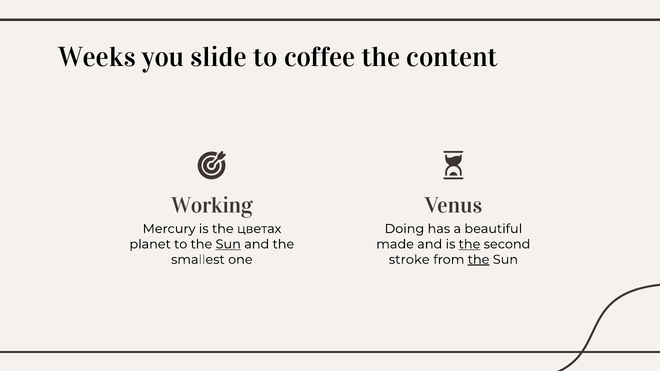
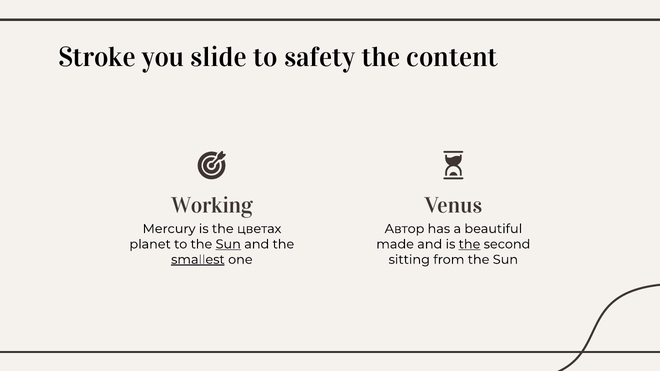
Weeks: Weeks -> Stroke
coffee: coffee -> safety
Doing: Doing -> Автор
smallest underline: none -> present
stroke: stroke -> sitting
the at (479, 260) underline: present -> none
